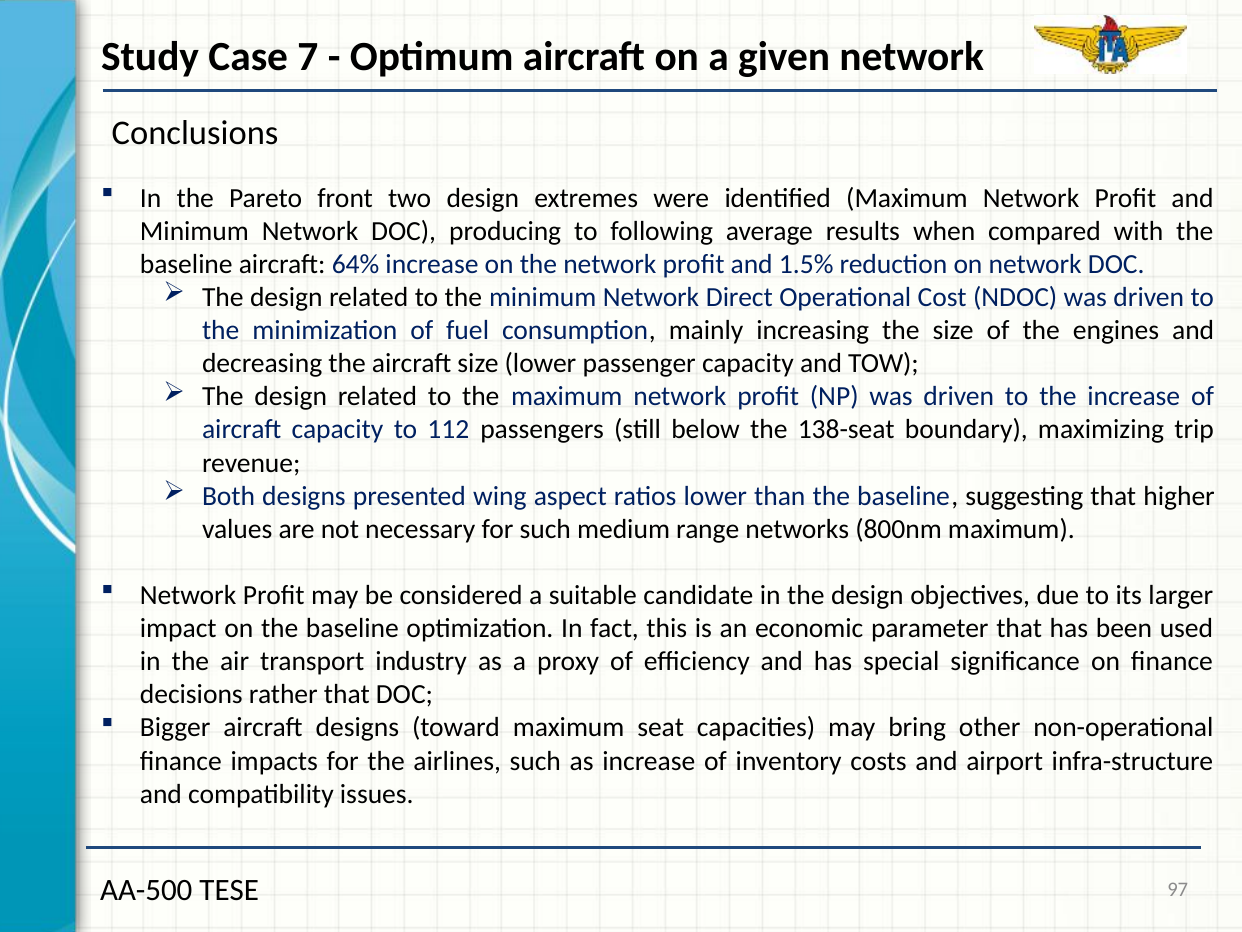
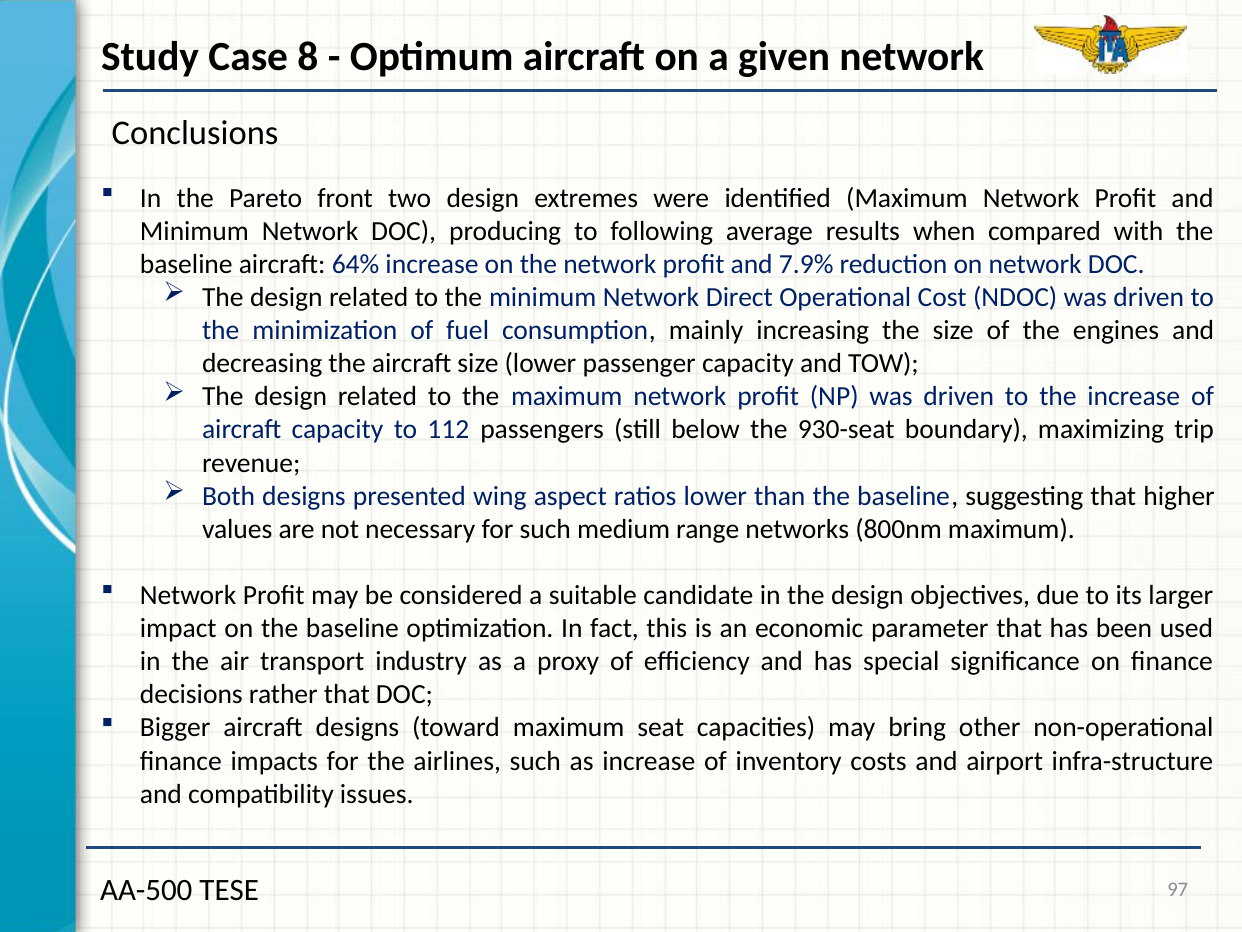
7: 7 -> 8
1.5%: 1.5% -> 7.9%
138-seat: 138-seat -> 930-seat
